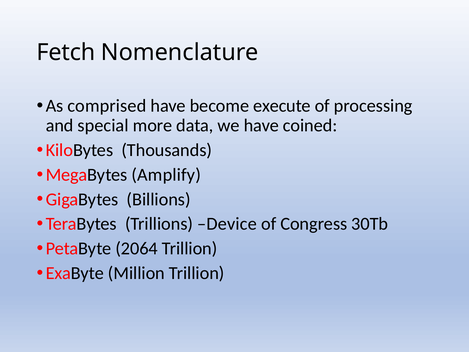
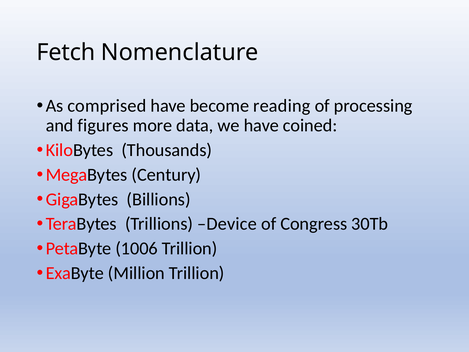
execute: execute -> reading
special: special -> figures
Amplify: Amplify -> Century
2064: 2064 -> 1006
